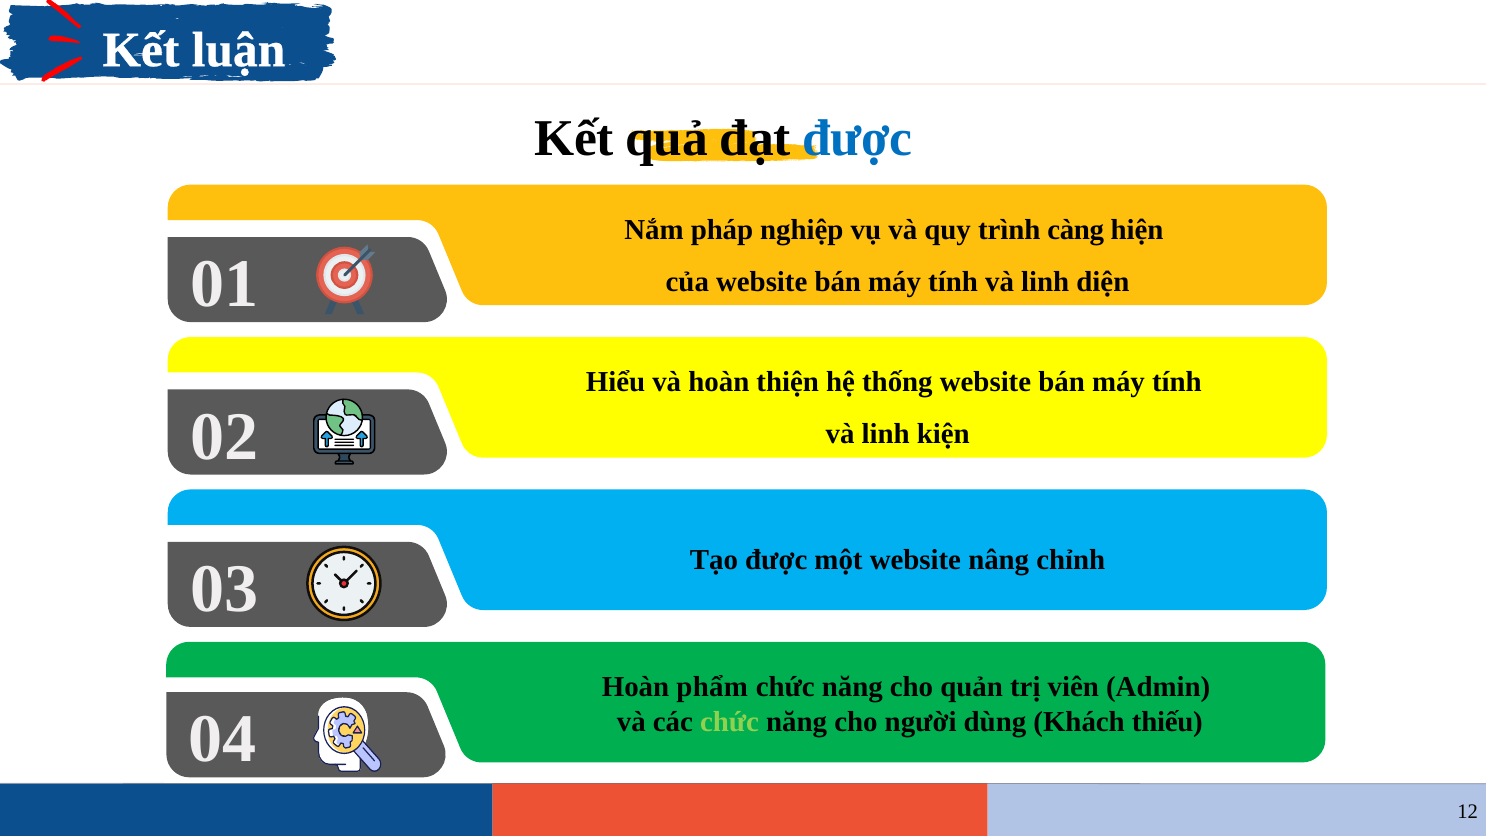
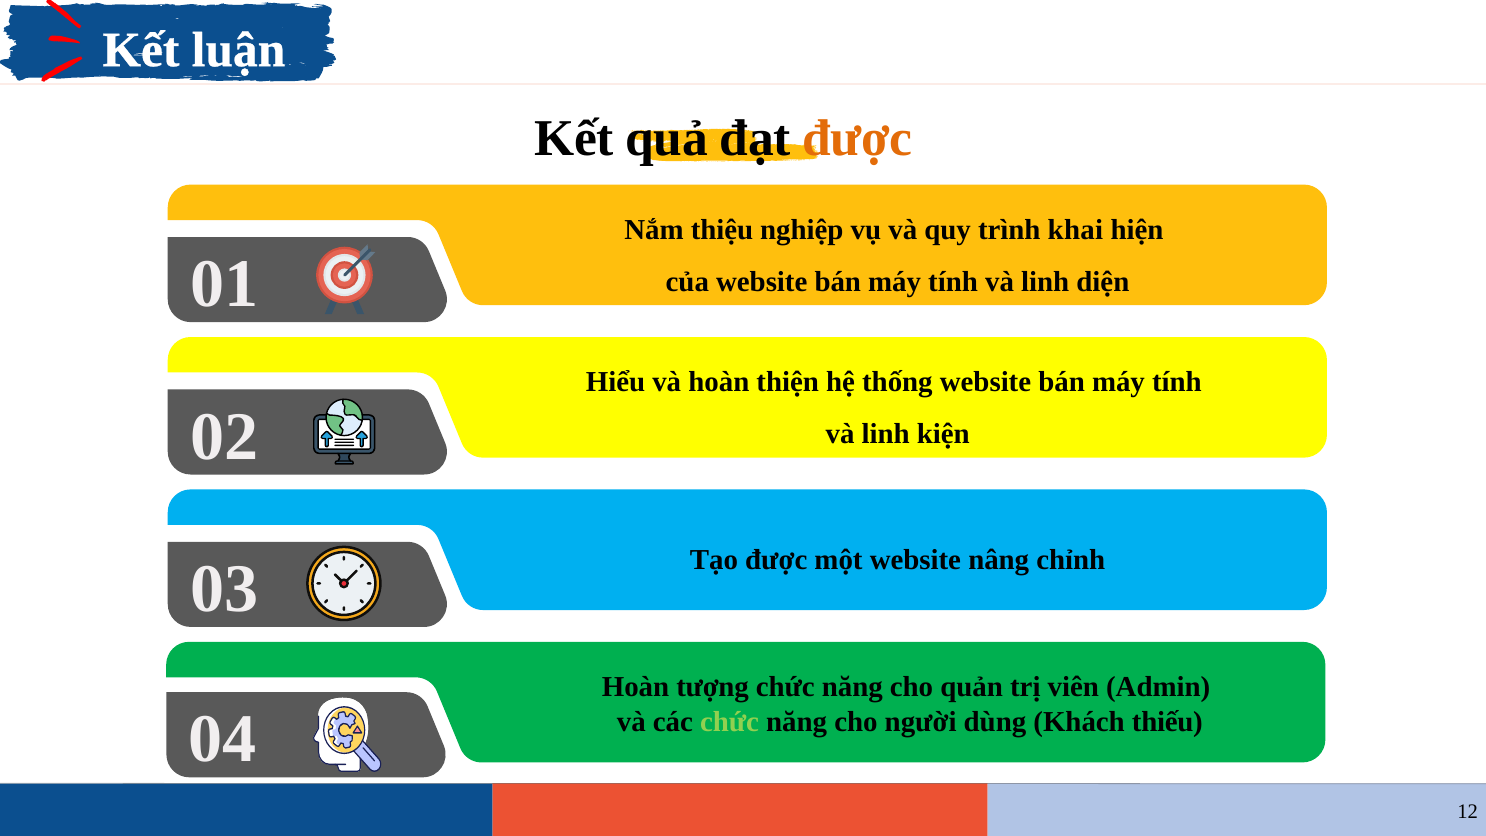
được at (857, 139) colour: blue -> orange
pháp: pháp -> thiệu
càng: càng -> khai
phẩm: phẩm -> tượng
